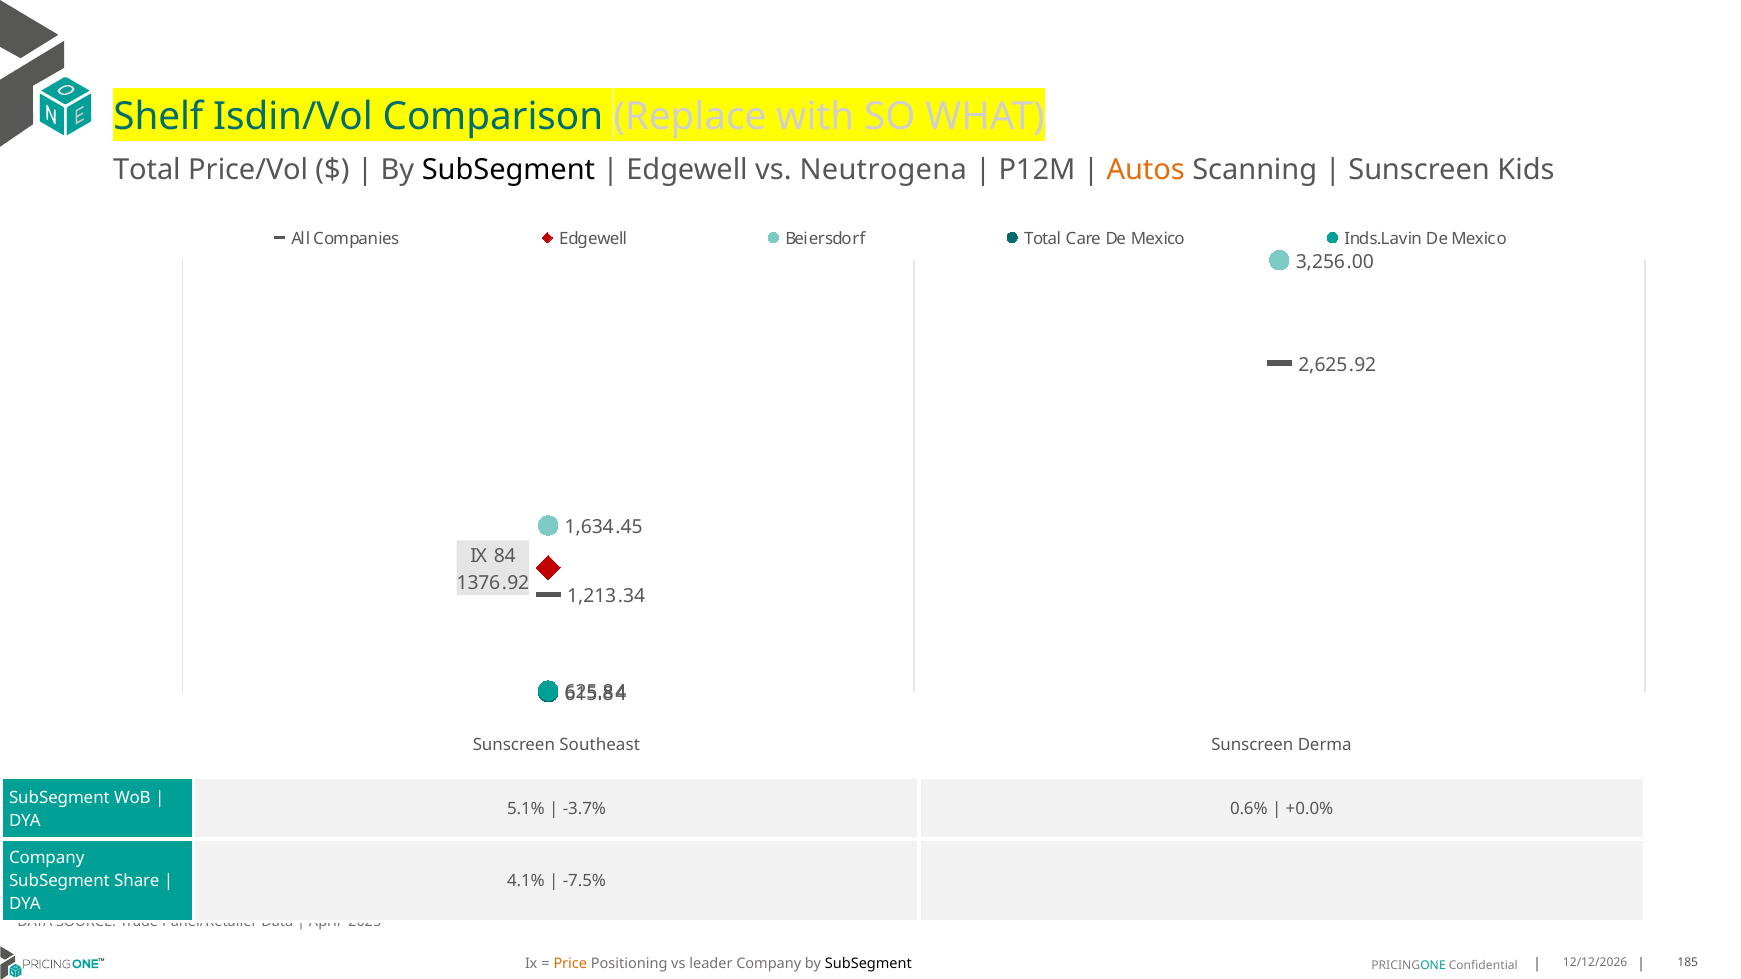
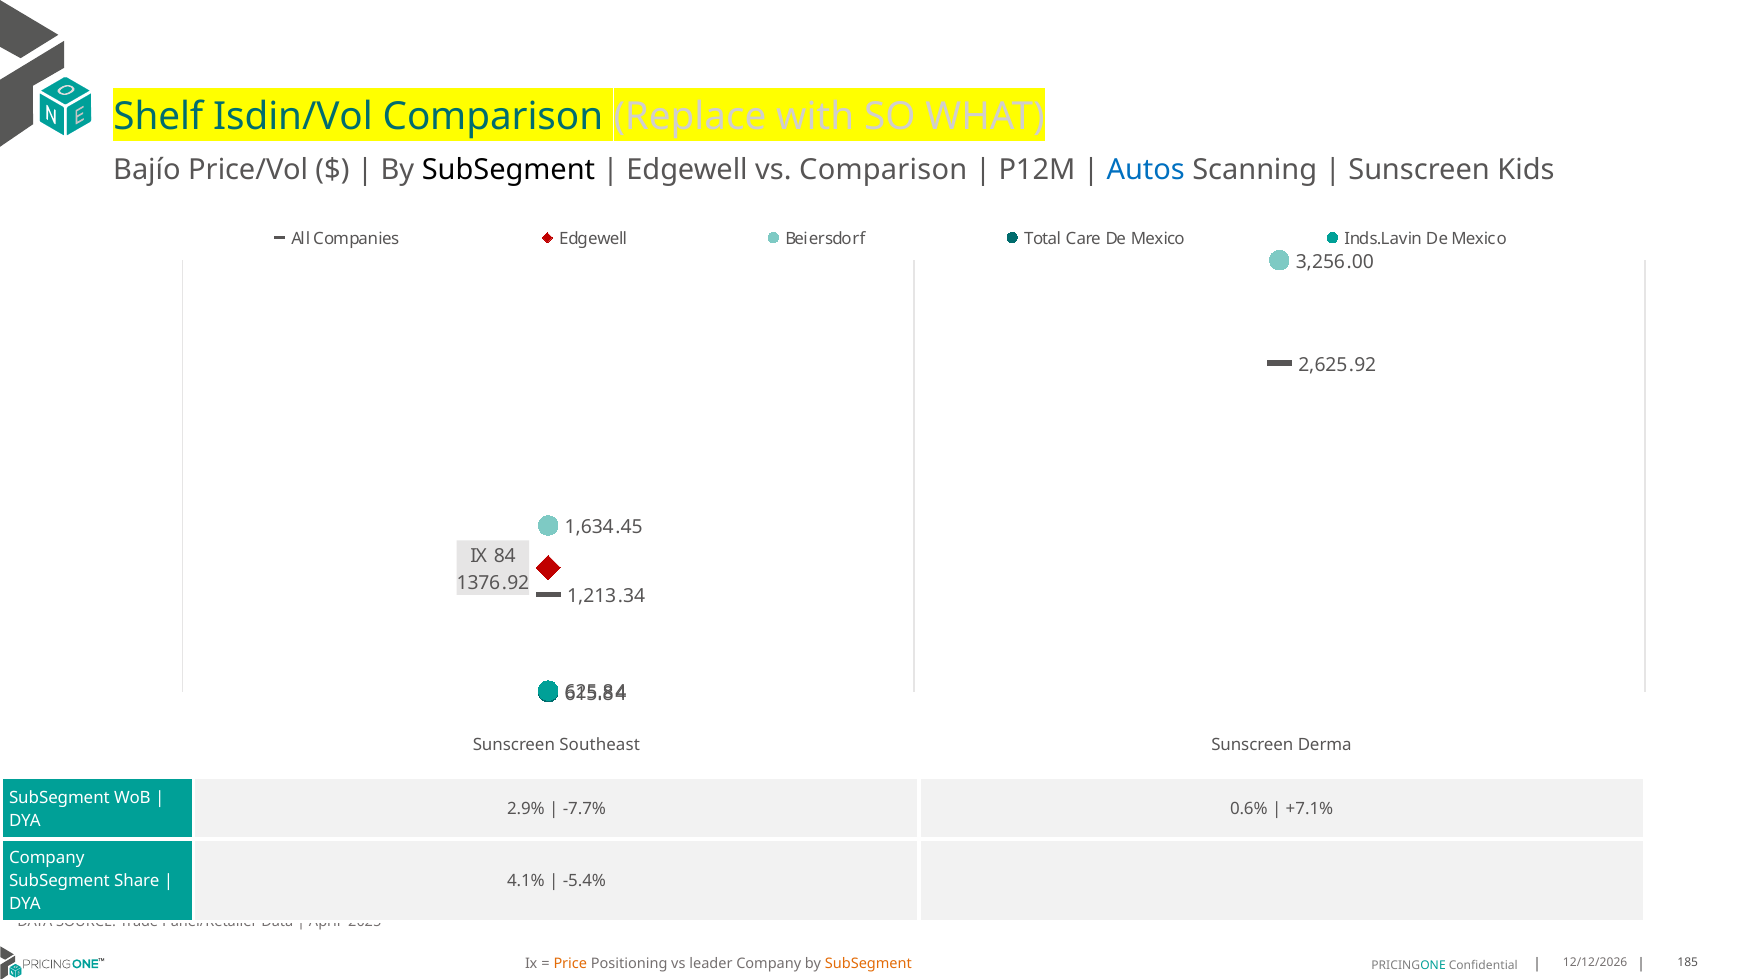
Total at (147, 170): Total -> Bajío
vs Neutrogena: Neutrogena -> Comparison
Autos colour: orange -> blue
5.1%: 5.1% -> 2.9%
-3.7%: -3.7% -> -7.7%
+0.0%: +0.0% -> +7.1%
-7.5%: -7.5% -> -5.4%
SubSegment at (868, 964) colour: black -> orange
